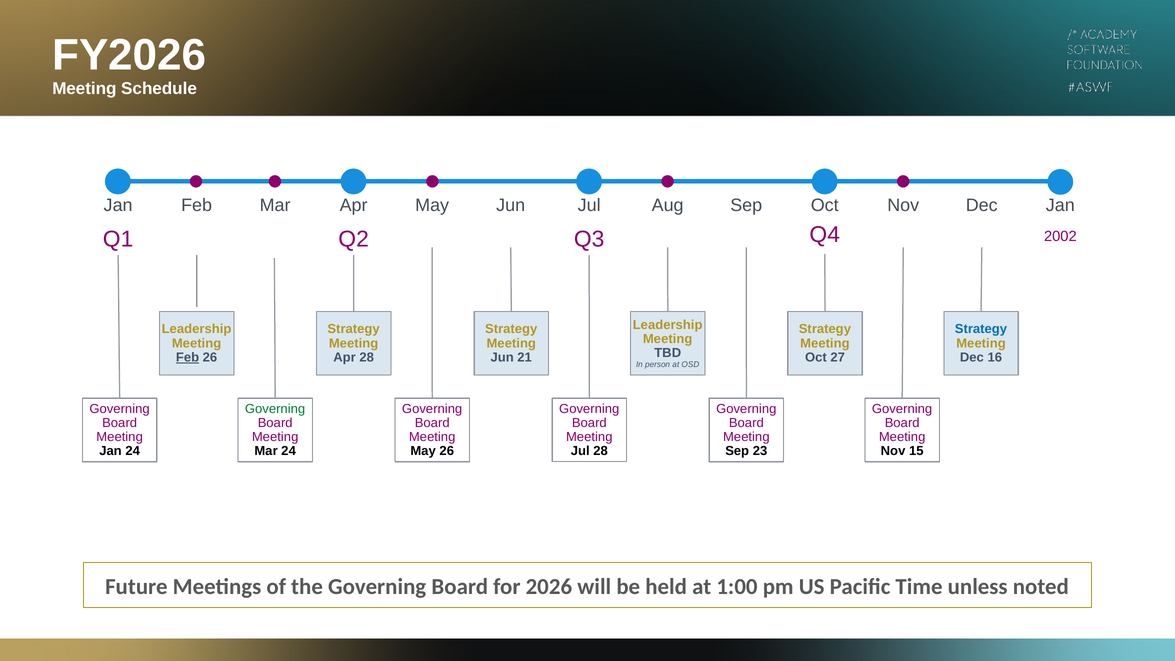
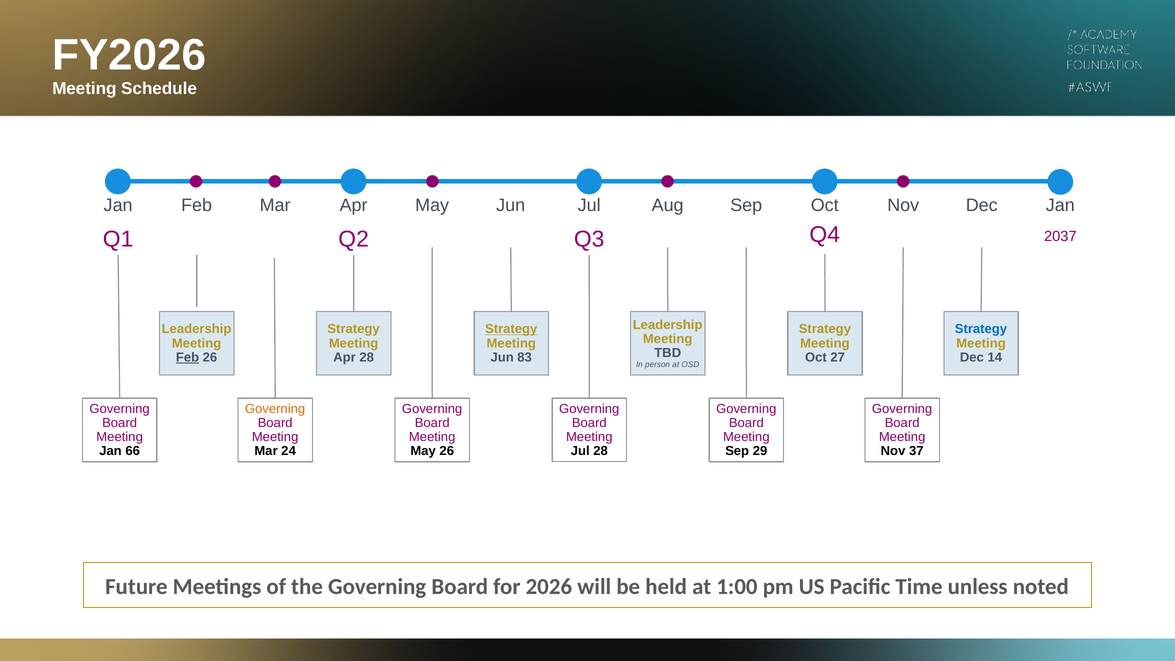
2002: 2002 -> 2037
Strategy at (511, 329) underline: none -> present
21: 21 -> 83
16: 16 -> 14
Governing at (275, 409) colour: green -> orange
Jan 24: 24 -> 66
23: 23 -> 29
15: 15 -> 37
